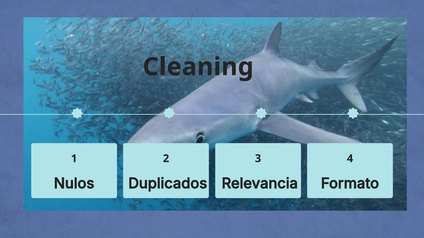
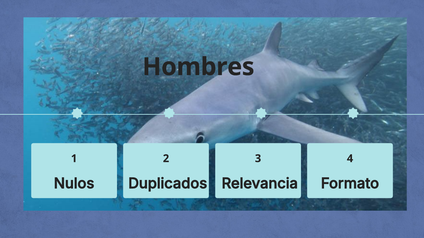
Cleaning: Cleaning -> Hombres
